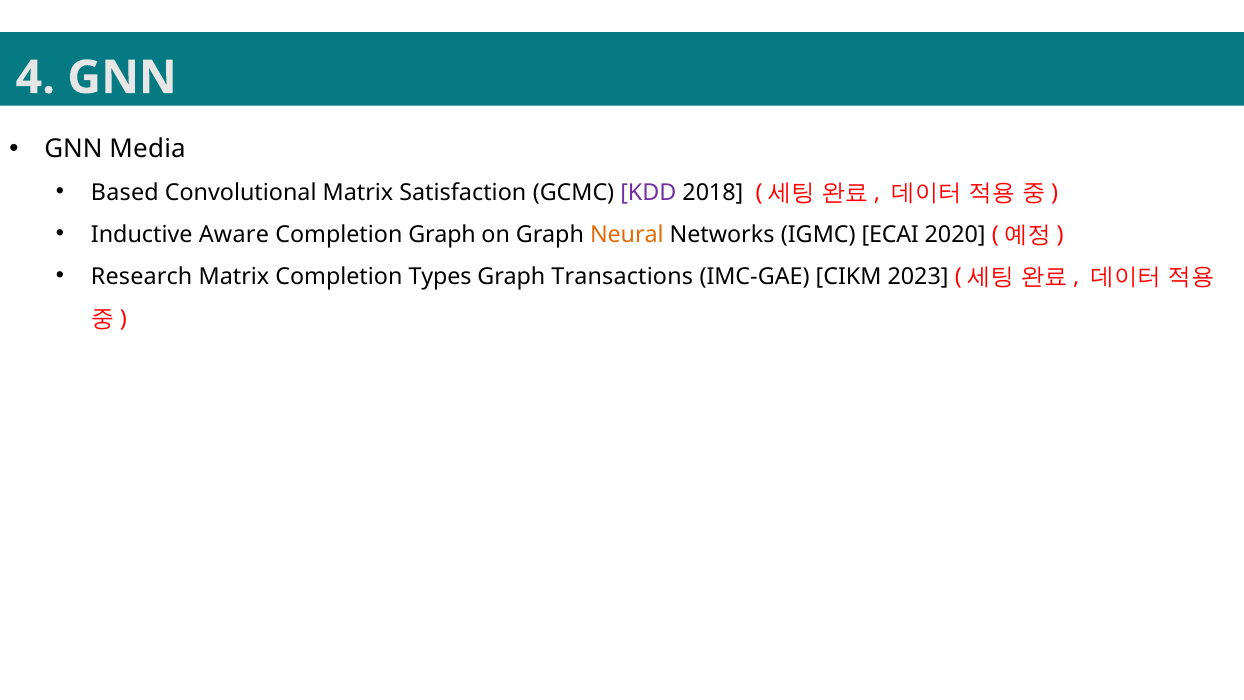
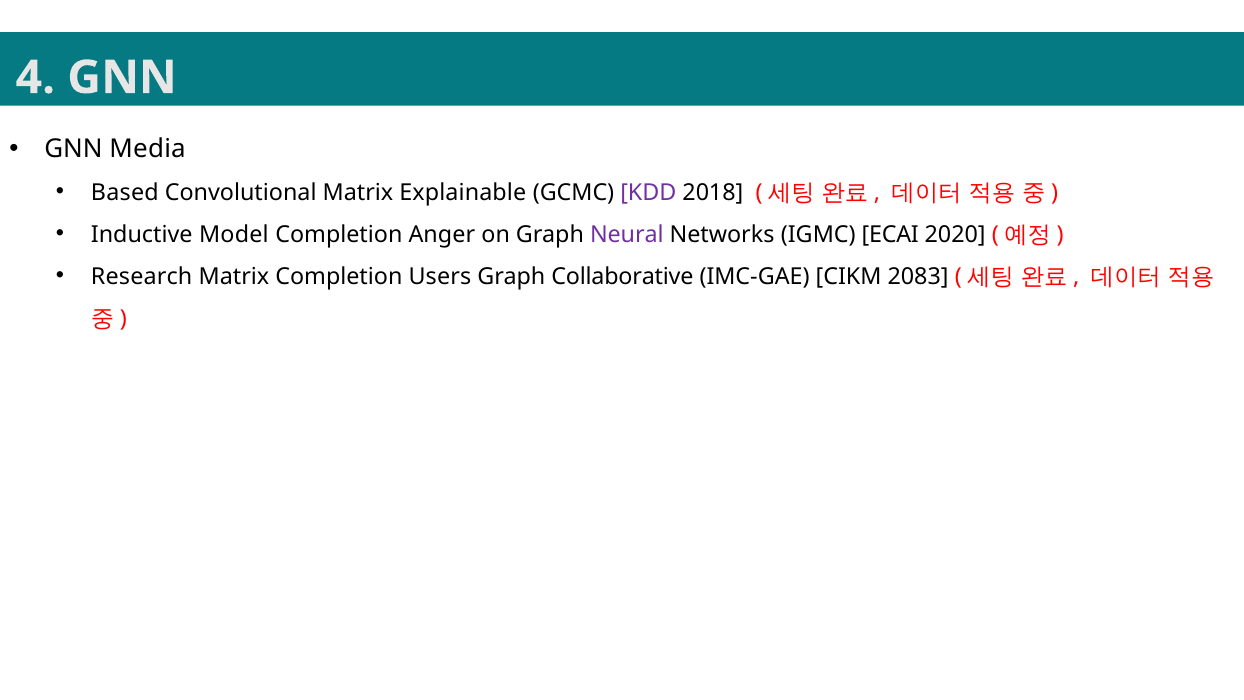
Satisfaction: Satisfaction -> Explainable
Aware: Aware -> Model
Completion Graph: Graph -> Anger
Neural colour: orange -> purple
Types: Types -> Users
Transactions: Transactions -> Collaborative
2023: 2023 -> 2083
